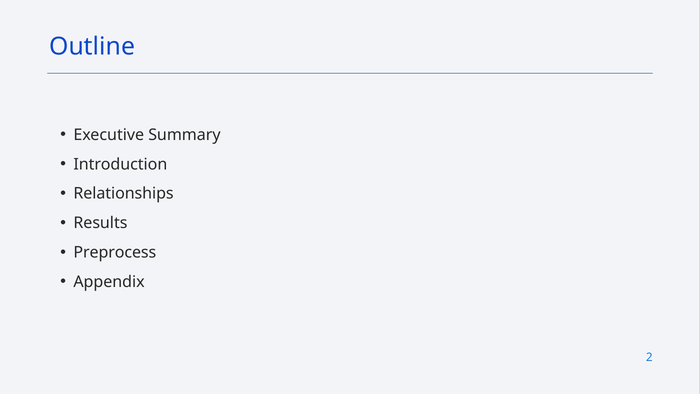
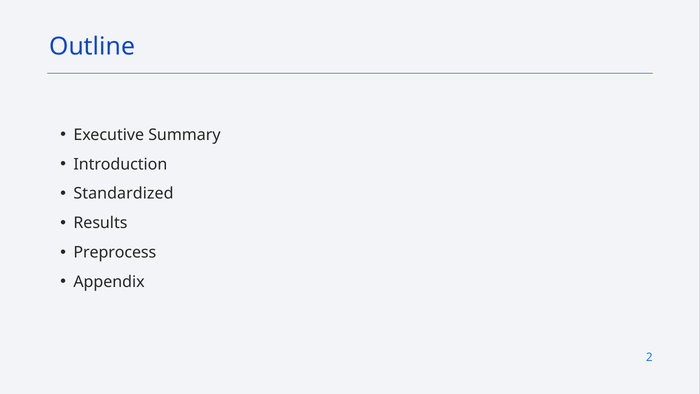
Relationships: Relationships -> Standardized
